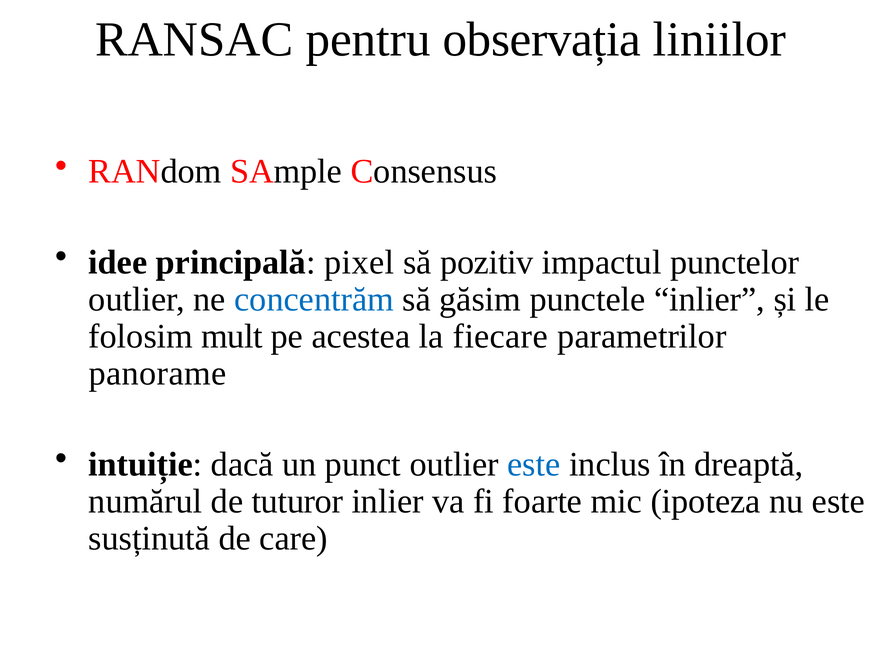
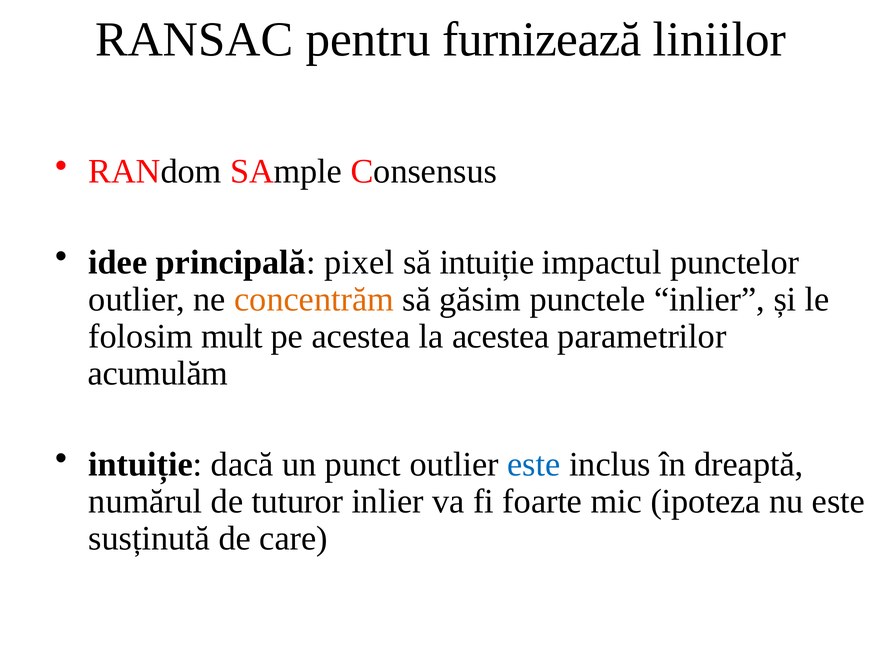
observația: observația -> furnizează
să pozitiv: pozitiv -> intuiție
concentrăm colour: blue -> orange
la fiecare: fiecare -> acestea
panorame: panorame -> acumulăm
